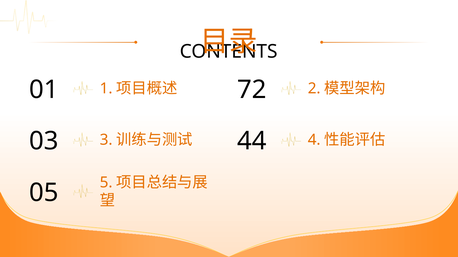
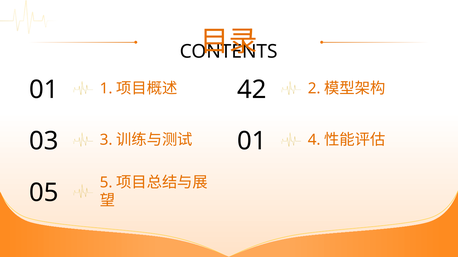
72: 72 -> 42
44 at (252, 141): 44 -> 01
